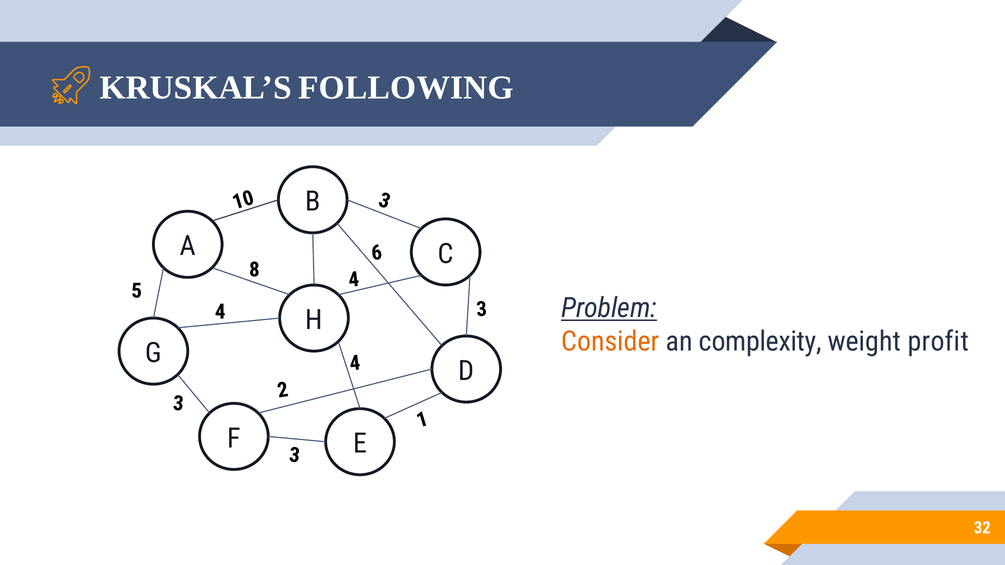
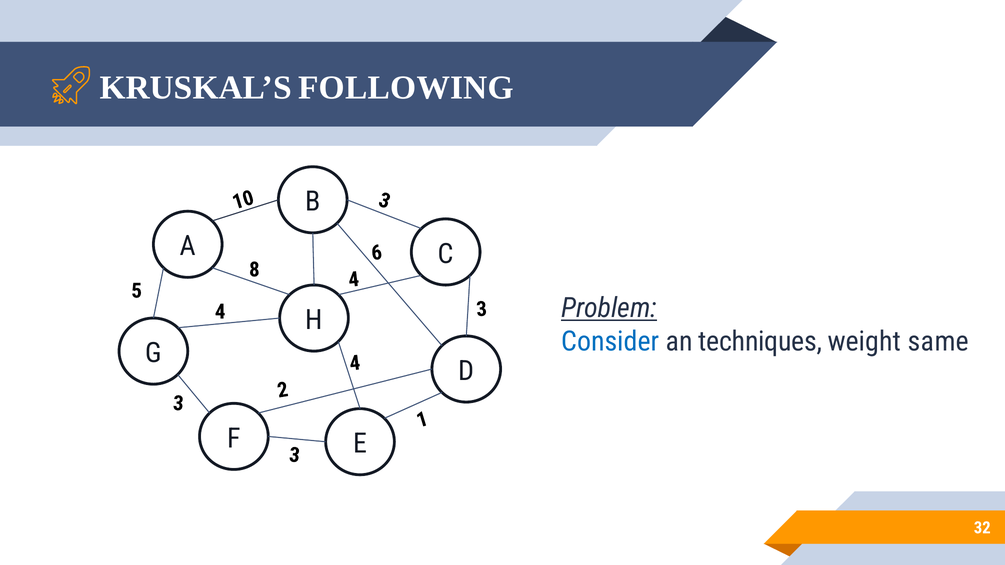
Consider colour: orange -> blue
complexity: complexity -> techniques
profit: profit -> same
